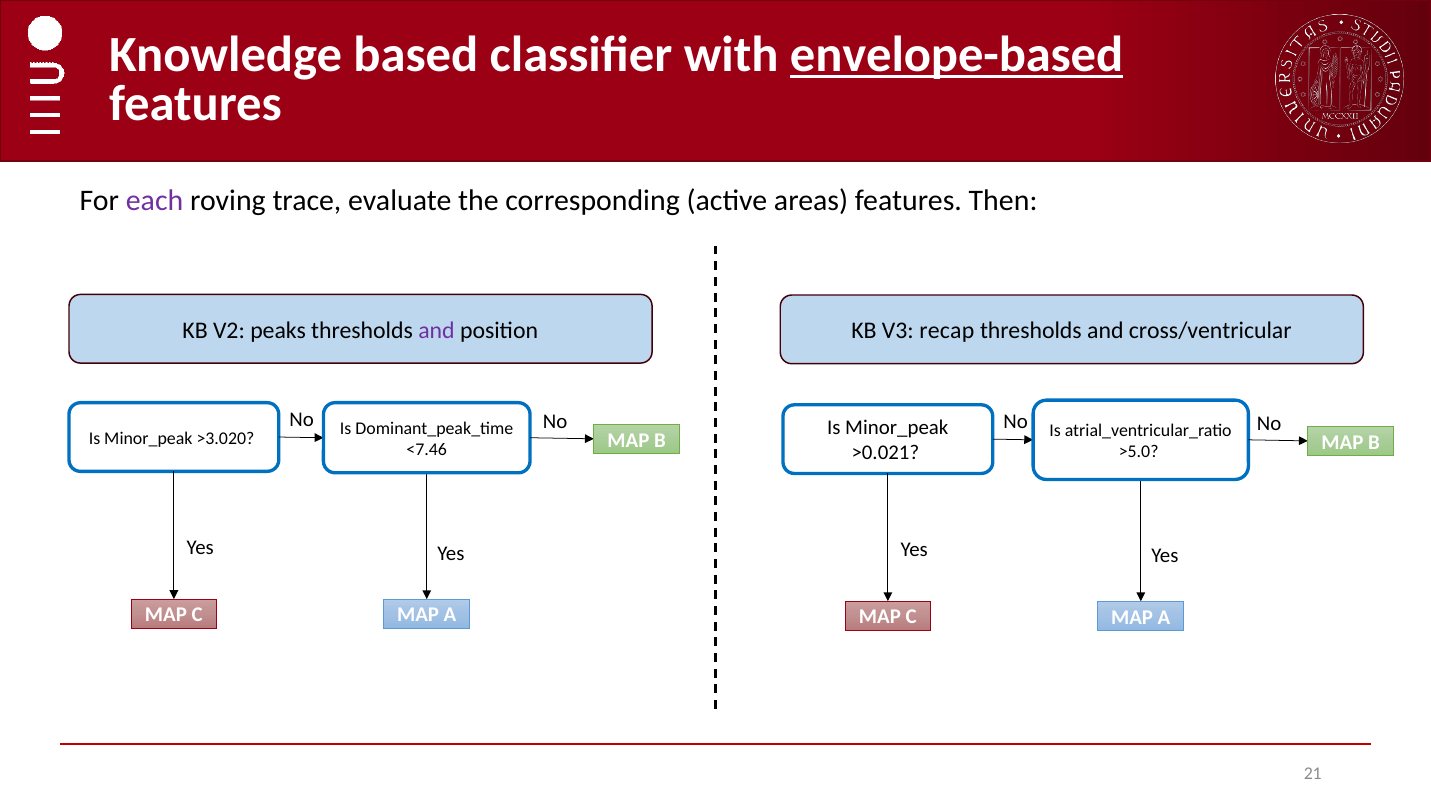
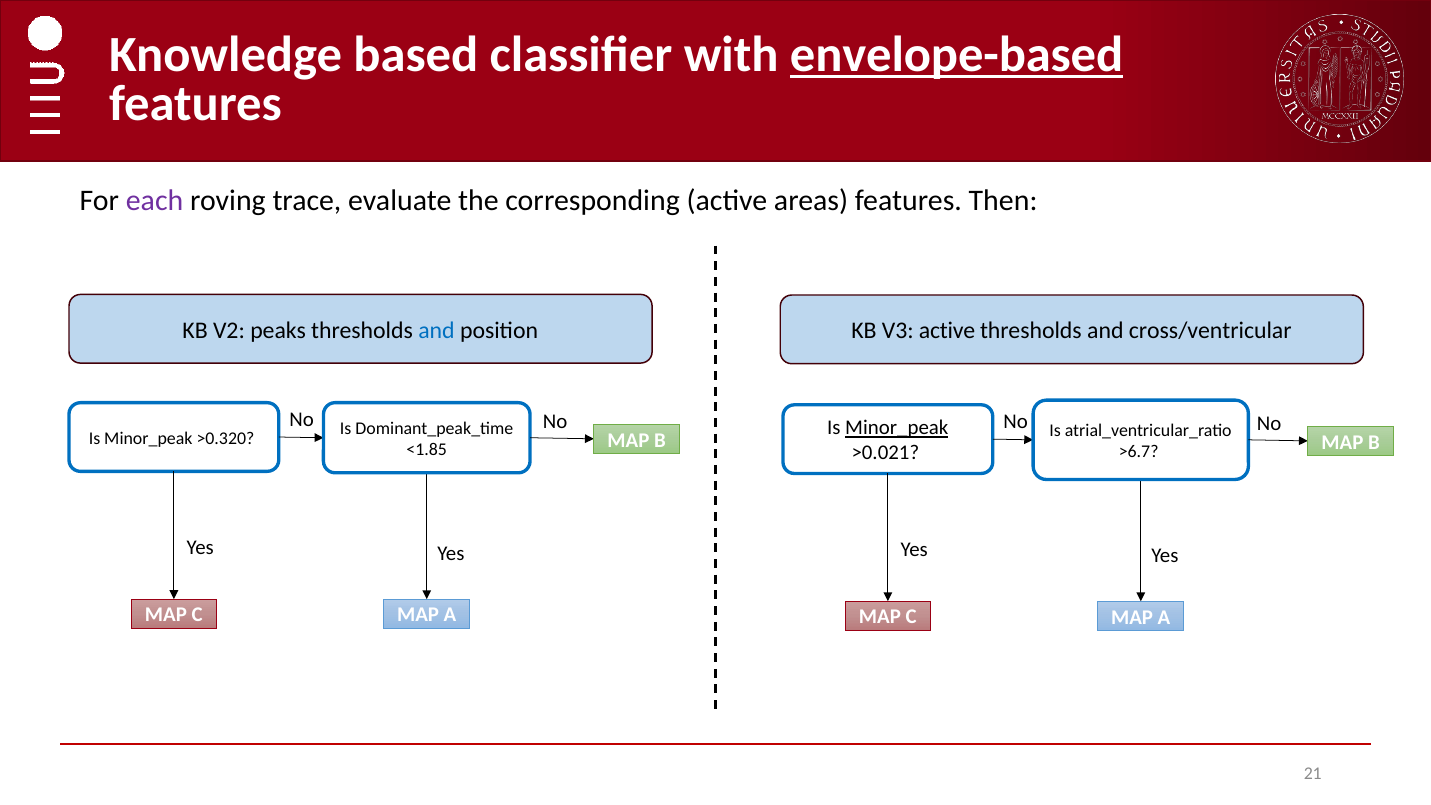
and at (436, 330) colour: purple -> blue
V3 recap: recap -> active
Minor_peak at (897, 428) underline: none -> present
>3.020: >3.020 -> >0.320
<7.46: <7.46 -> <1.85
>5.0: >5.0 -> >6.7
